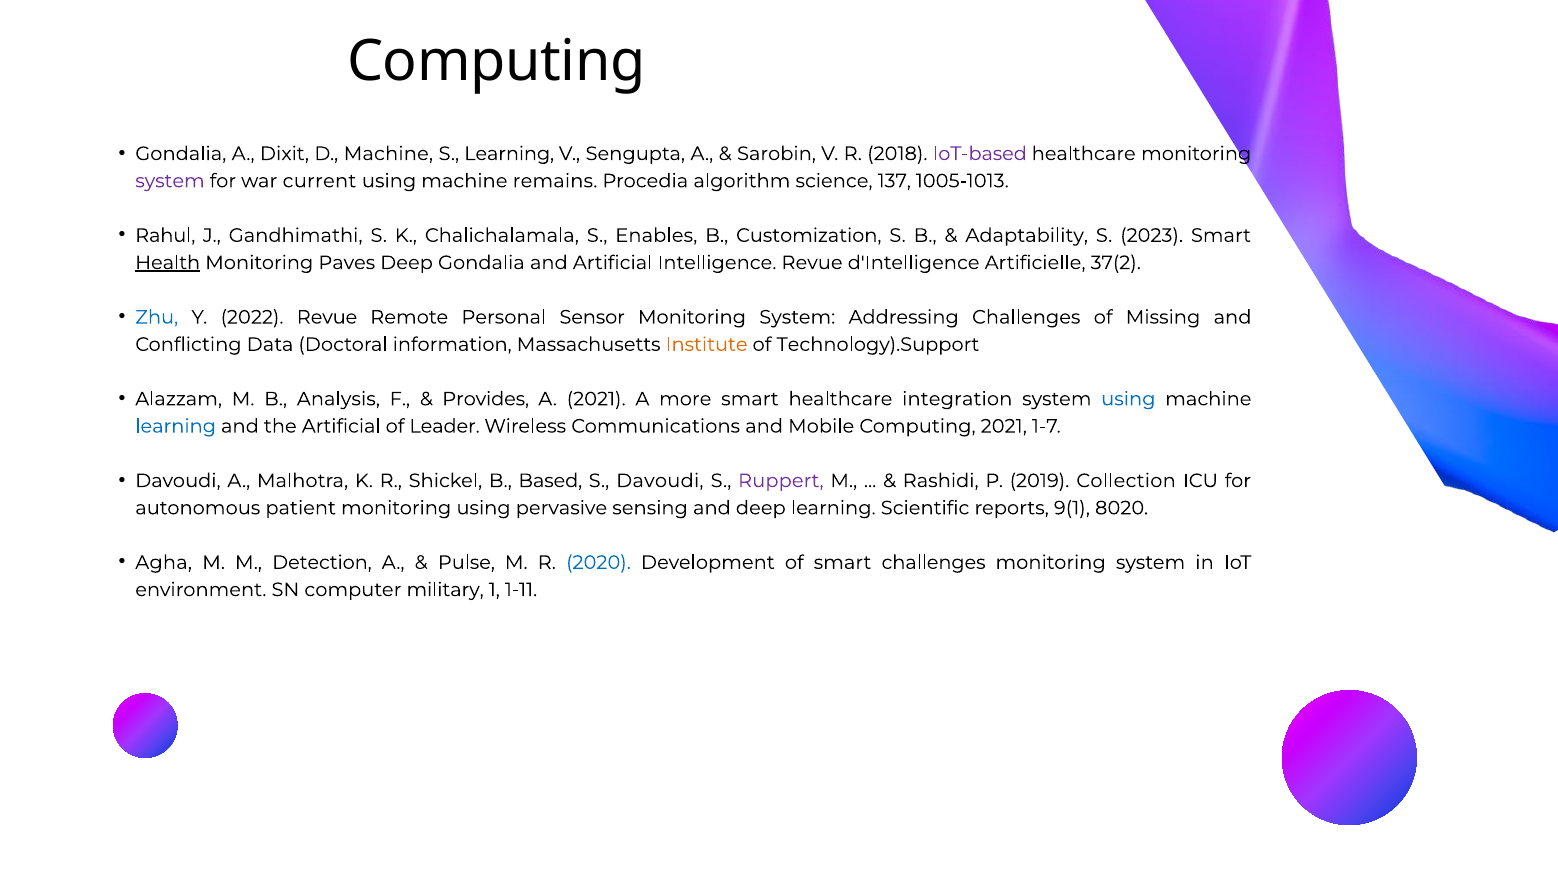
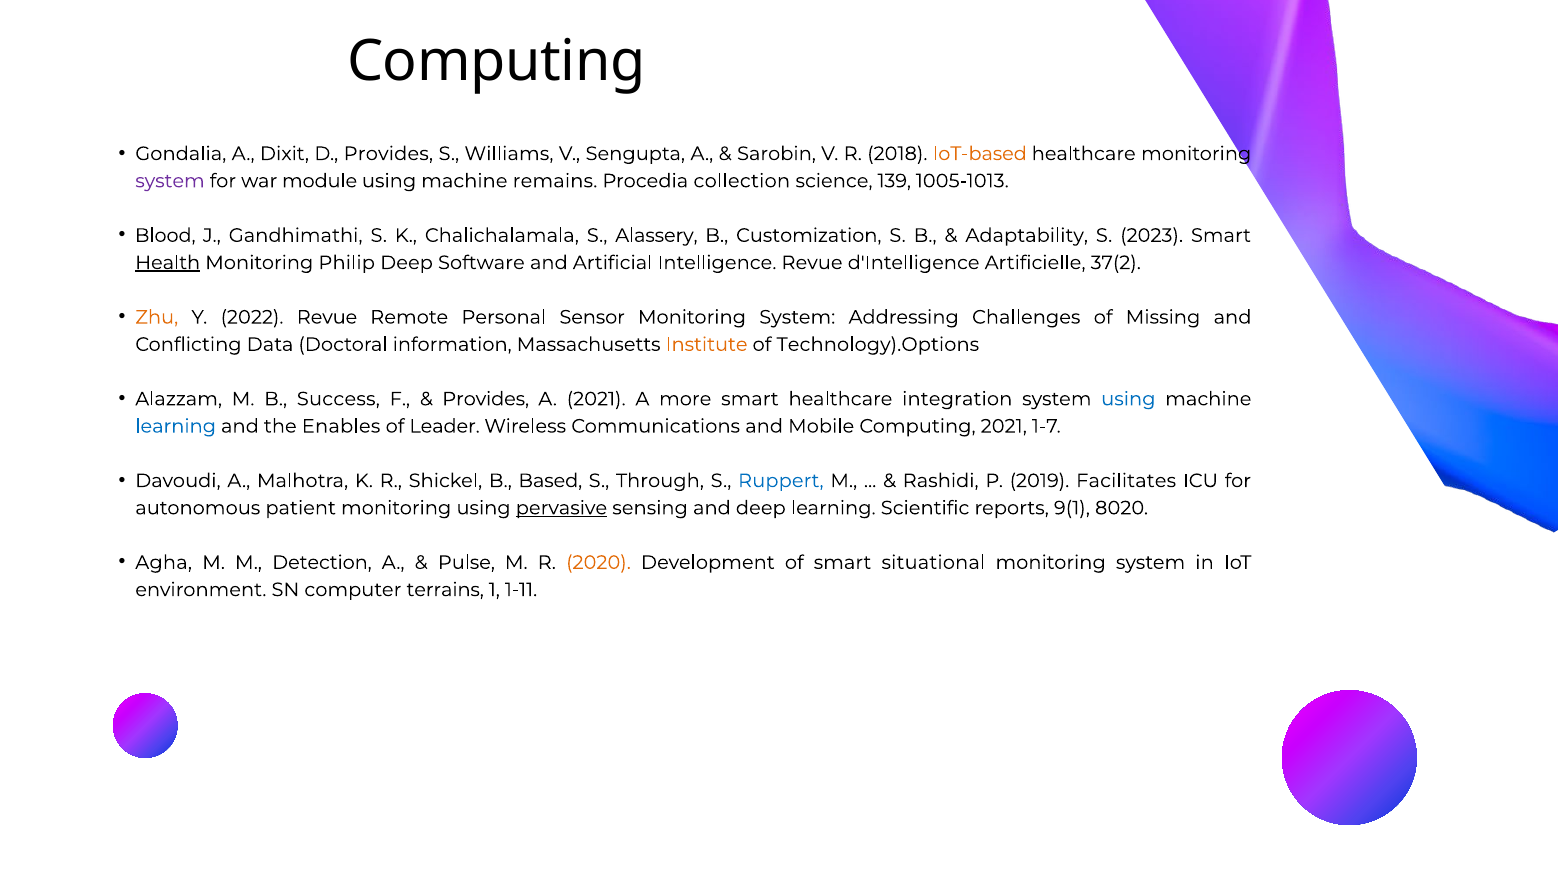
D Machine: Machine -> Provides
S Learning: Learning -> Williams
IoT-based colour: purple -> orange
current: current -> module
algorithm: algorithm -> collection
137: 137 -> 139
Rahul: Rahul -> Blood
Enables: Enables -> Alassery
Paves: Paves -> Philip
Deep Gondalia: Gondalia -> Software
Zhu colour: blue -> orange
Technology).Support: Technology).Support -> Technology).Options
Analysis: Analysis -> Success
the Artificial: Artificial -> Enables
S Davoudi: Davoudi -> Through
Ruppert colour: purple -> blue
Collection: Collection -> Facilitates
pervasive underline: none -> present
2020 colour: blue -> orange
smart challenges: challenges -> situational
military: military -> terrains
